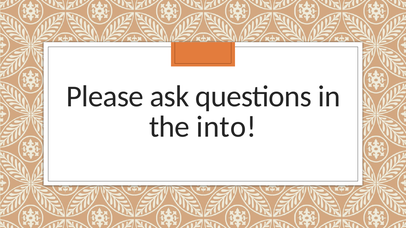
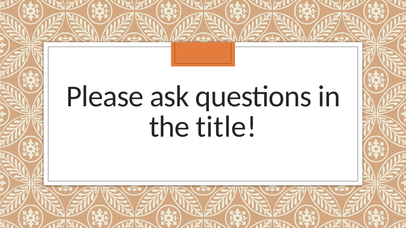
into: into -> title
